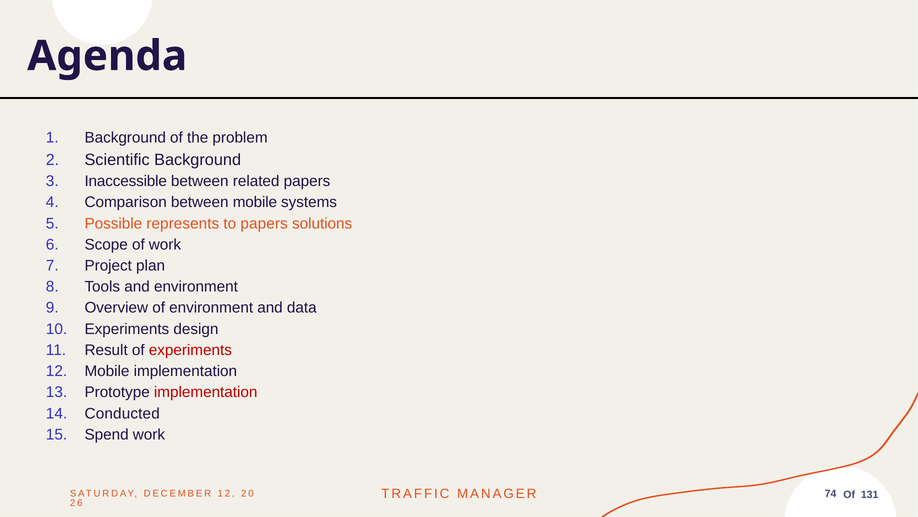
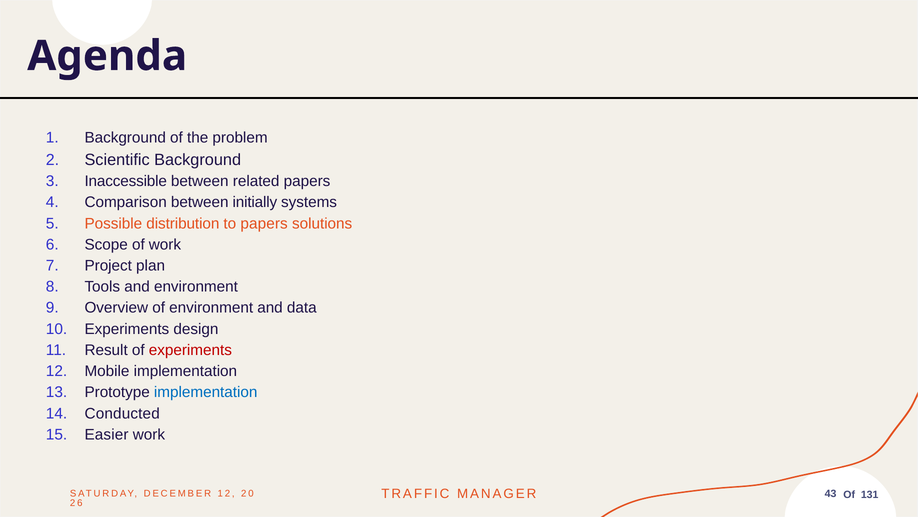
between mobile: mobile -> initially
represents: represents -> distribution
implementation at (206, 392) colour: red -> blue
Spend: Spend -> Easier
74: 74 -> 43
